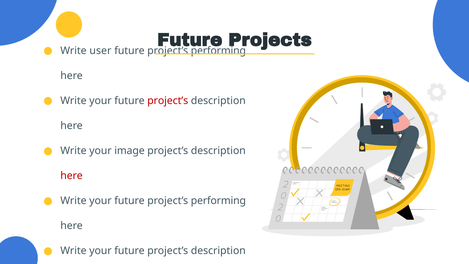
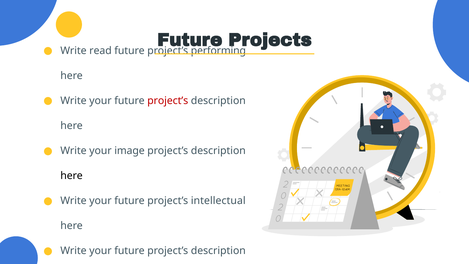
user: user -> read
here at (72, 176) colour: red -> black
your future project’s performing: performing -> intellectual
